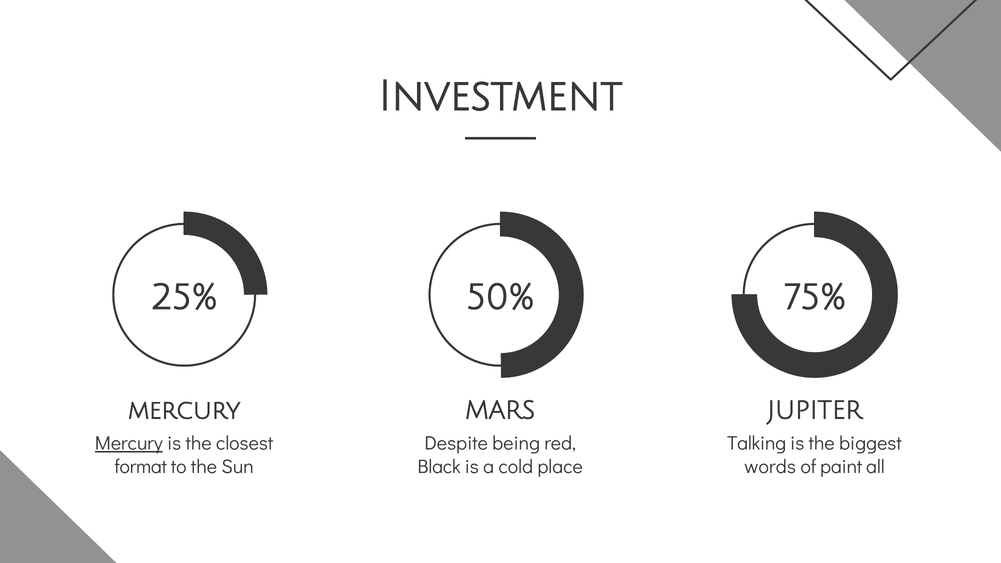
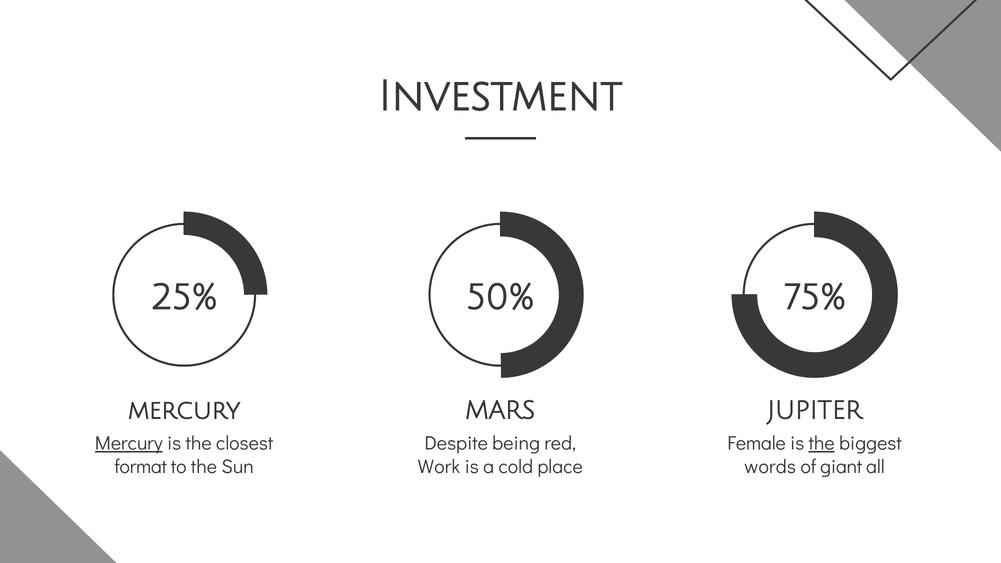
Talking: Talking -> Female
the at (822, 444) underline: none -> present
Black: Black -> Work
paint: paint -> giant
